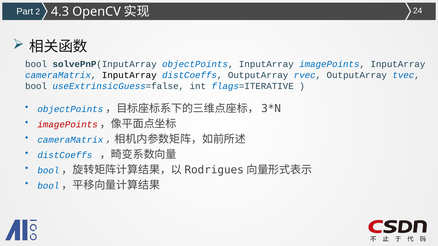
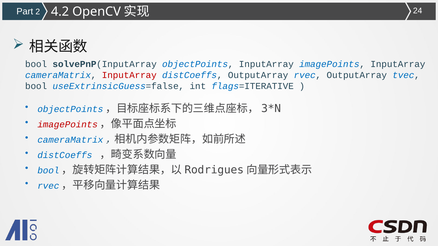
4.3: 4.3 -> 4.2
InputArray at (129, 75) colour: black -> red
bool at (48, 186): bool -> rvec
